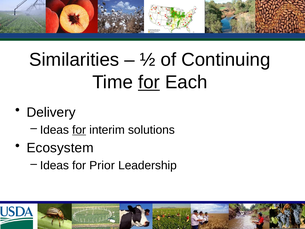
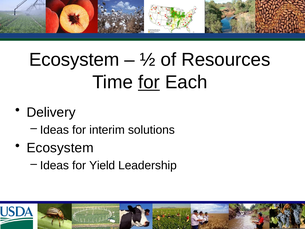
Similarities at (74, 60): Similarities -> Ecosystem
Continuing: Continuing -> Resources
for at (79, 130) underline: present -> none
Prior: Prior -> Yield
